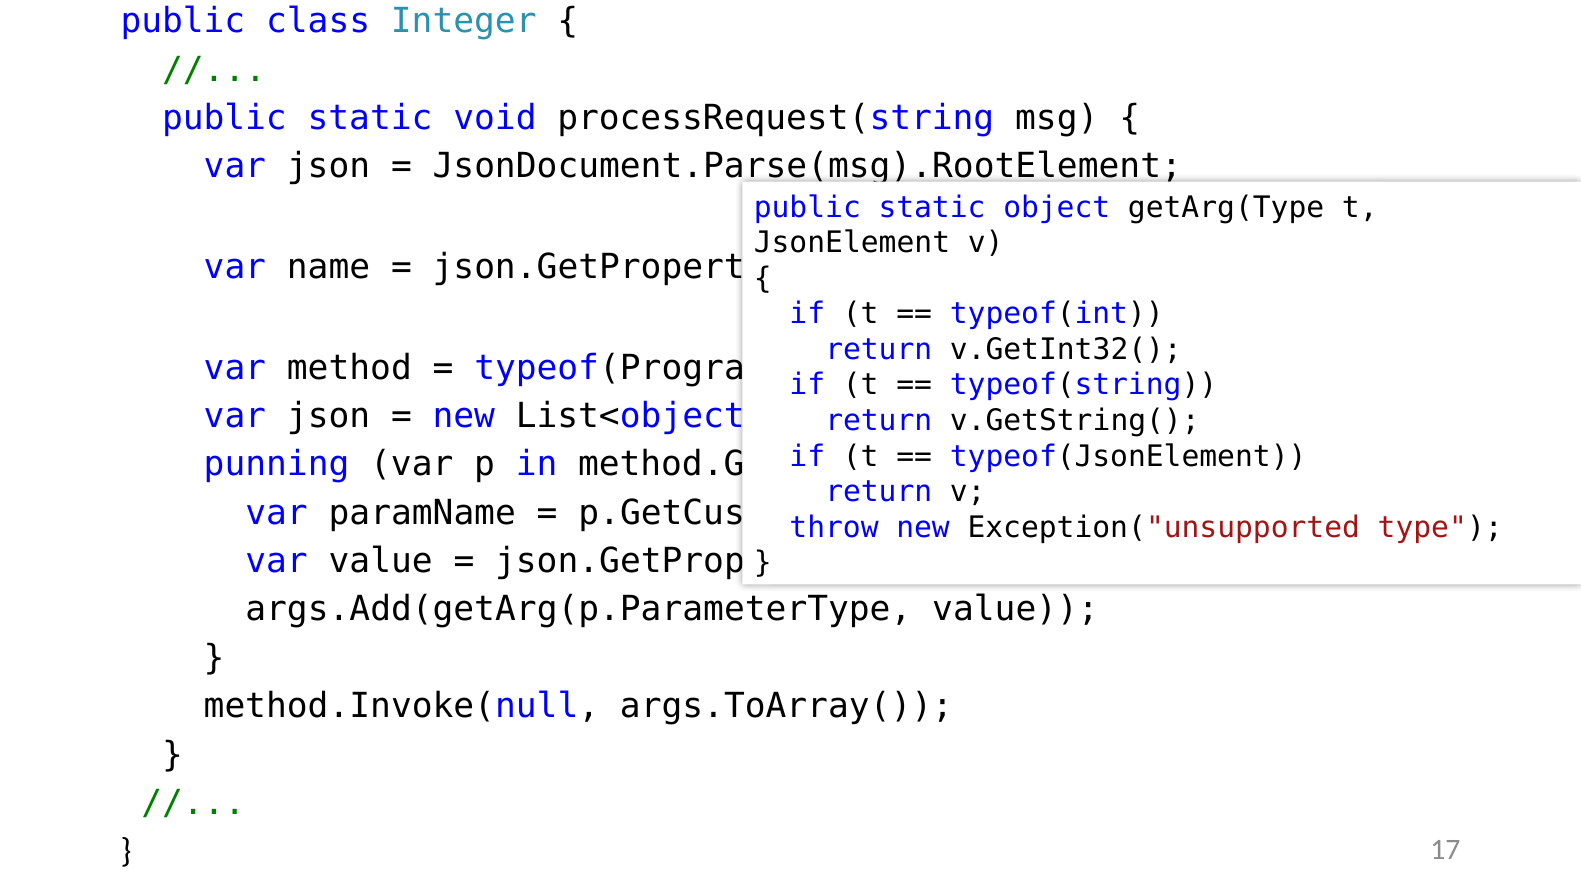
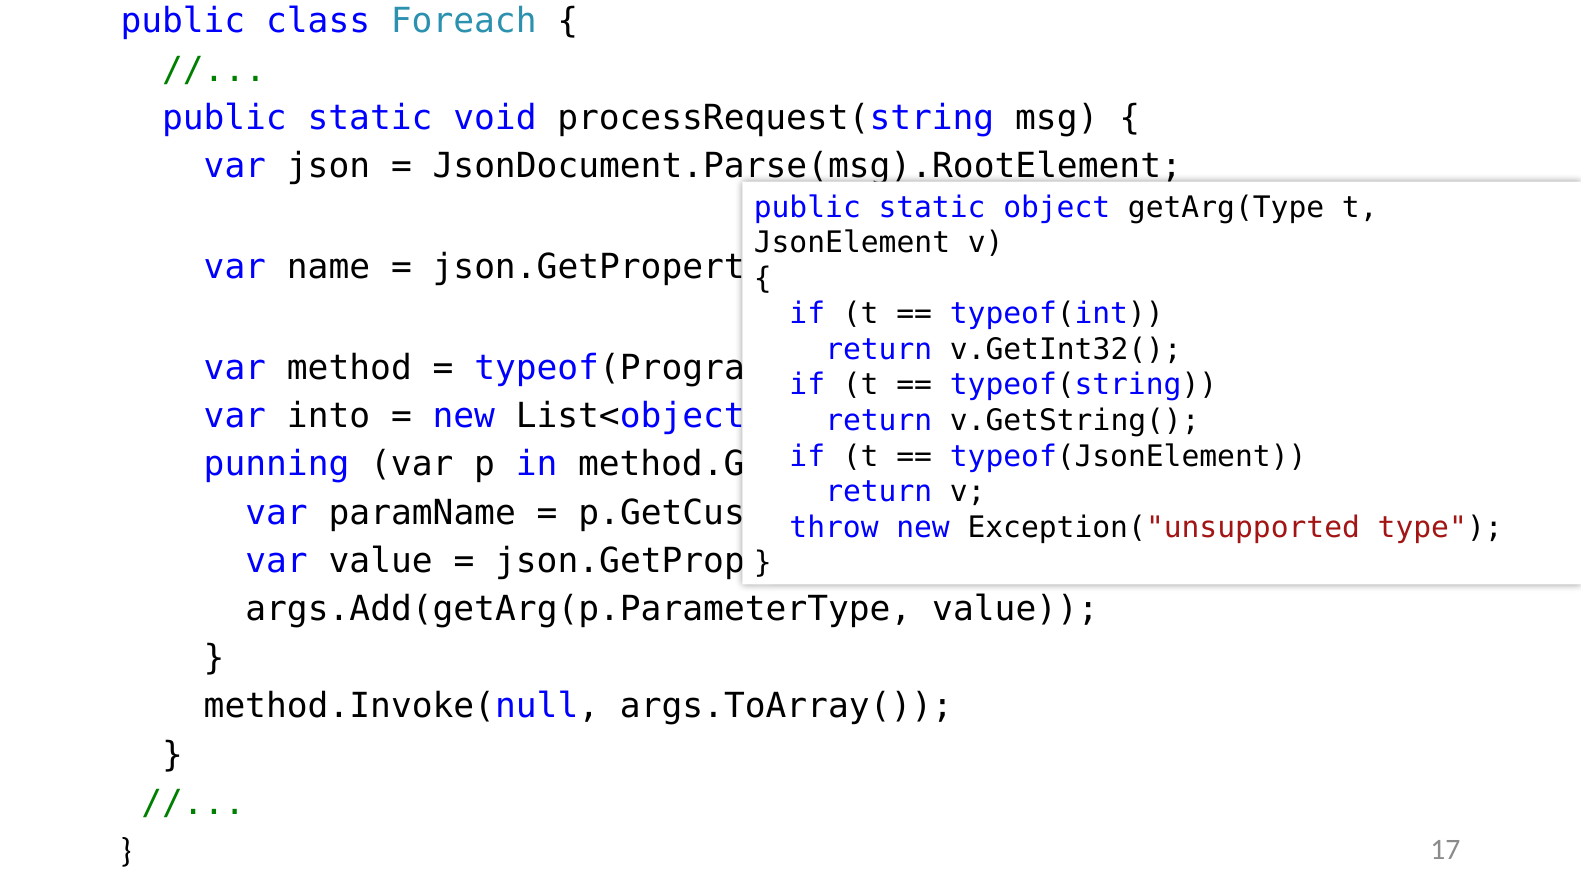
Integer: Integer -> Foreach
json at (329, 416): json -> into
